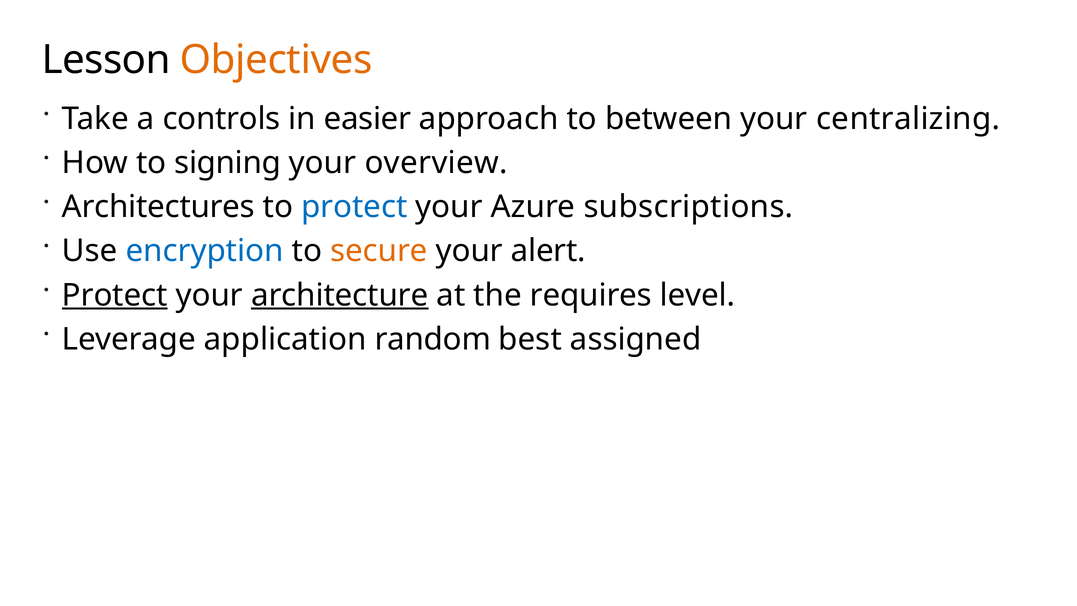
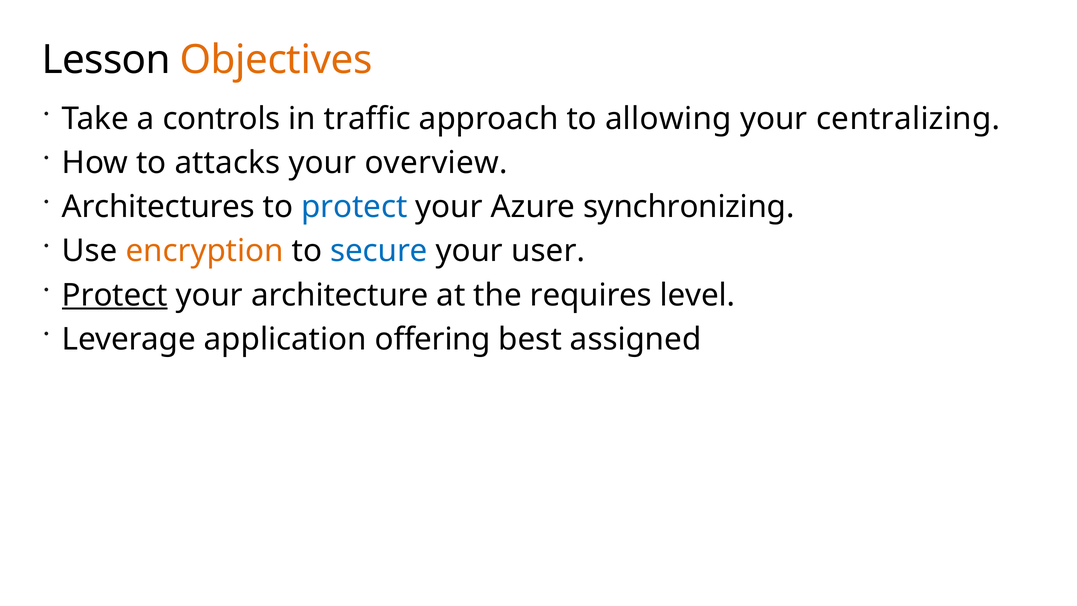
easier: easier -> traffic
between: between -> allowing
signing: signing -> attacks
subscriptions: subscriptions -> synchronizing
encryption colour: blue -> orange
secure colour: orange -> blue
alert: alert -> user
architecture underline: present -> none
random: random -> offering
